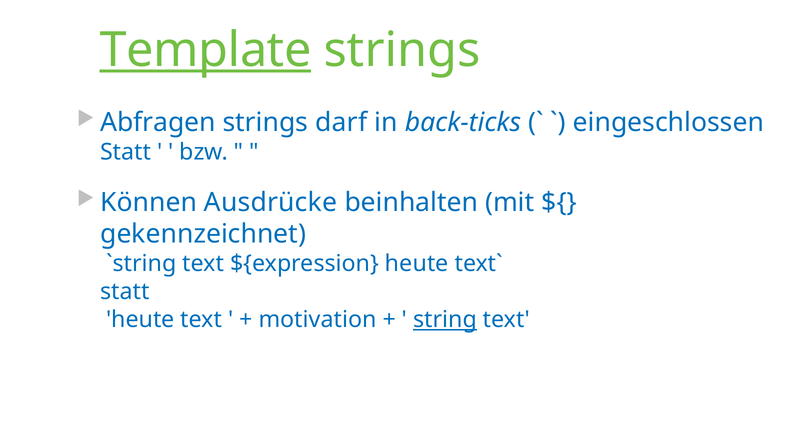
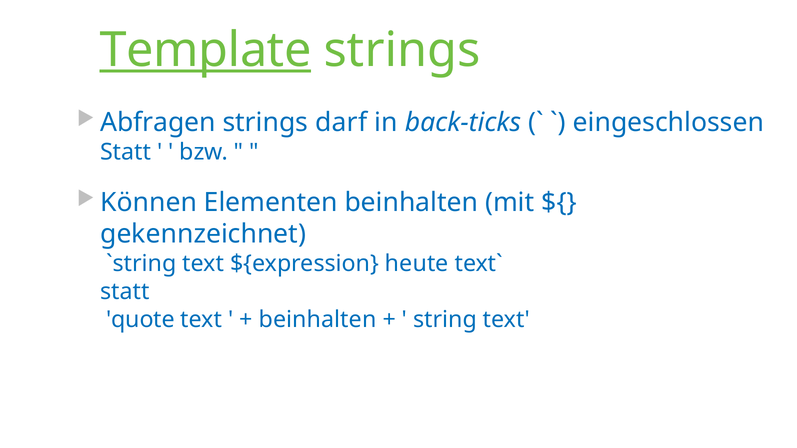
Ausdrücke: Ausdrücke -> Elementen
heute at (140, 320): heute -> quote
motivation at (318, 320): motivation -> beinhalten
string underline: present -> none
